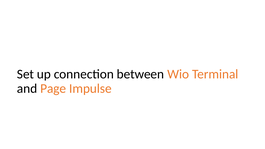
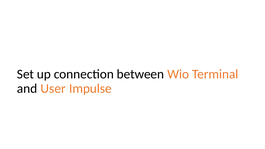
Page: Page -> User
